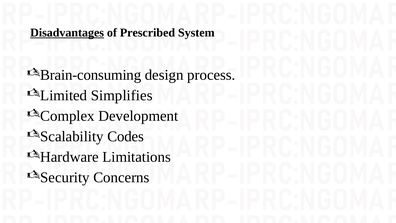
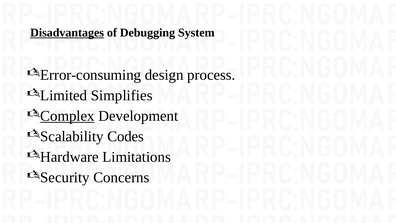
Prescribed: Prescribed -> Debugging
Brain-consuming: Brain-consuming -> Error-consuming
Complex underline: none -> present
